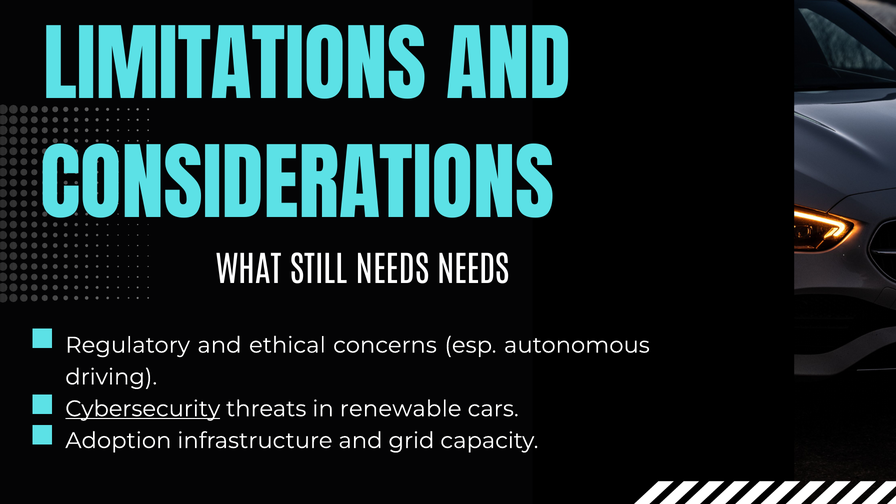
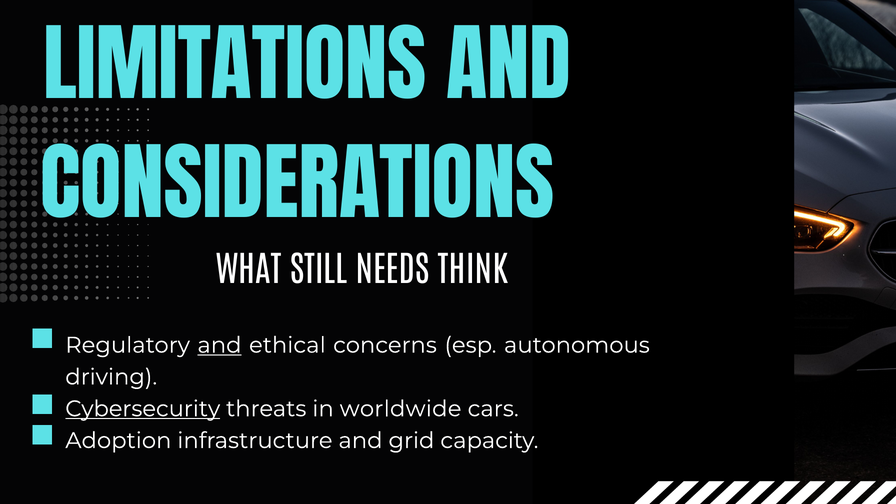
NEEDS NEEDS: NEEDS -> THINK
and at (219, 345) underline: none -> present
renewable: renewable -> worldwide
